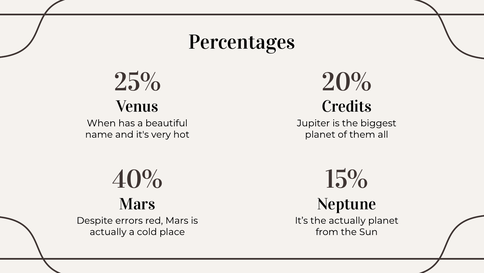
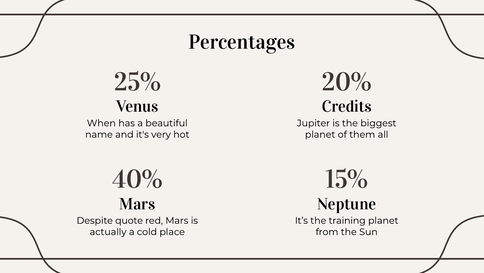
errors: errors -> quote
the actually: actually -> training
